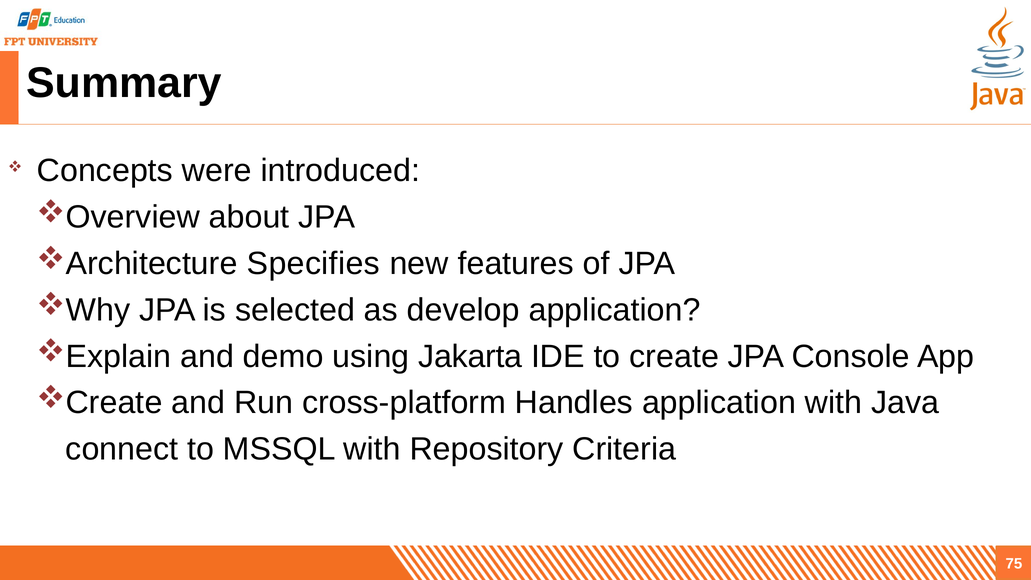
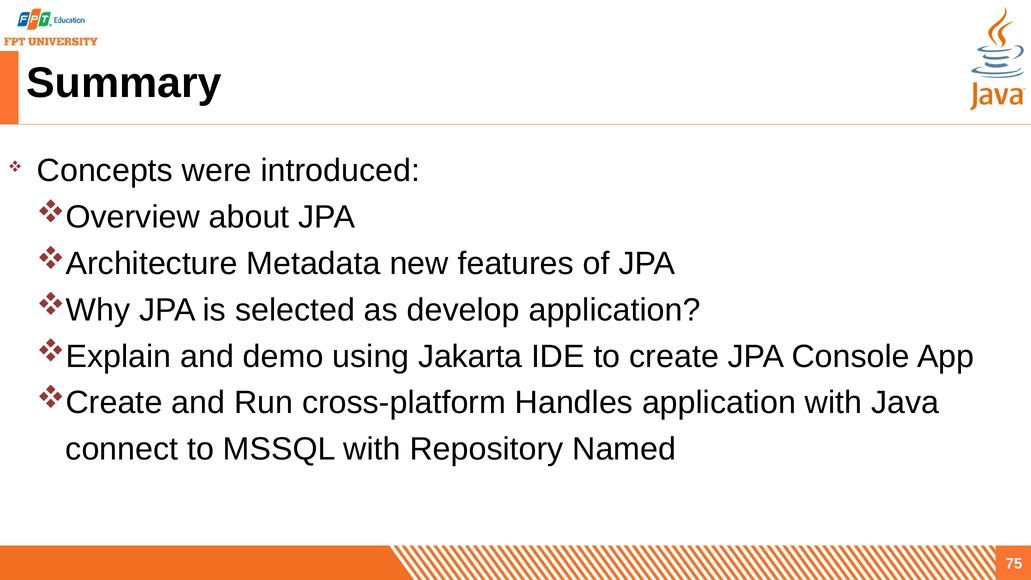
Specifies: Specifies -> Metadata
Criteria: Criteria -> Named
